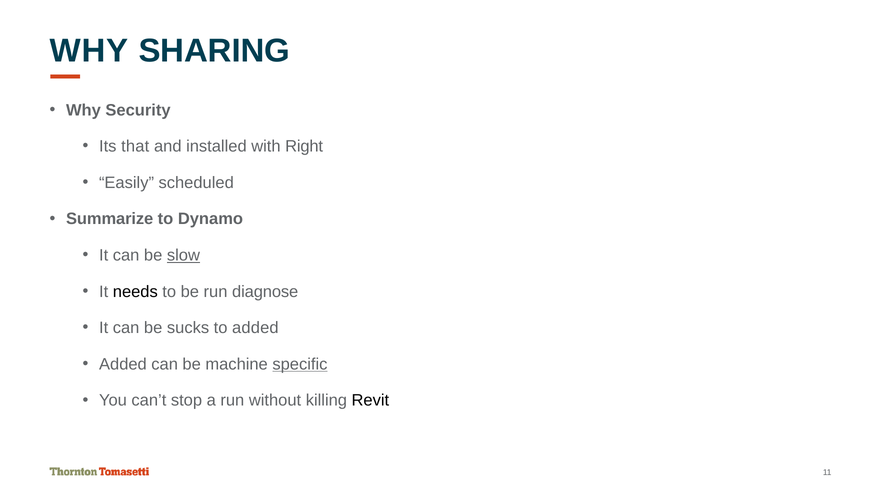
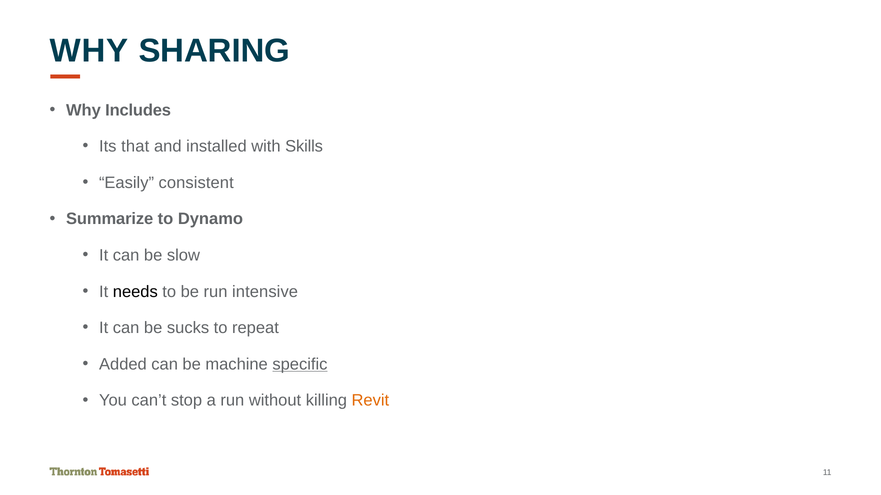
Security: Security -> Includes
Right: Right -> Skills
scheduled: scheduled -> consistent
slow underline: present -> none
diagnose: diagnose -> intensive
to added: added -> repeat
Revit colour: black -> orange
